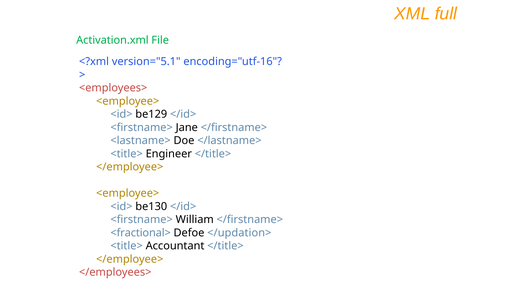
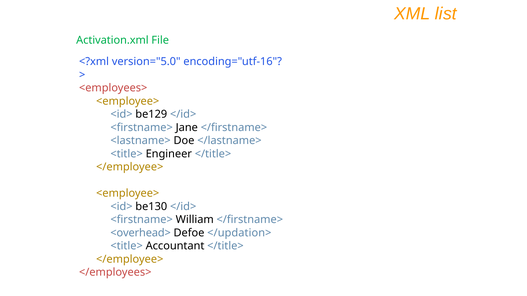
full: full -> list
version="5.1: version="5.1 -> version="5.0
<fractional>: <fractional> -> <overhead>
